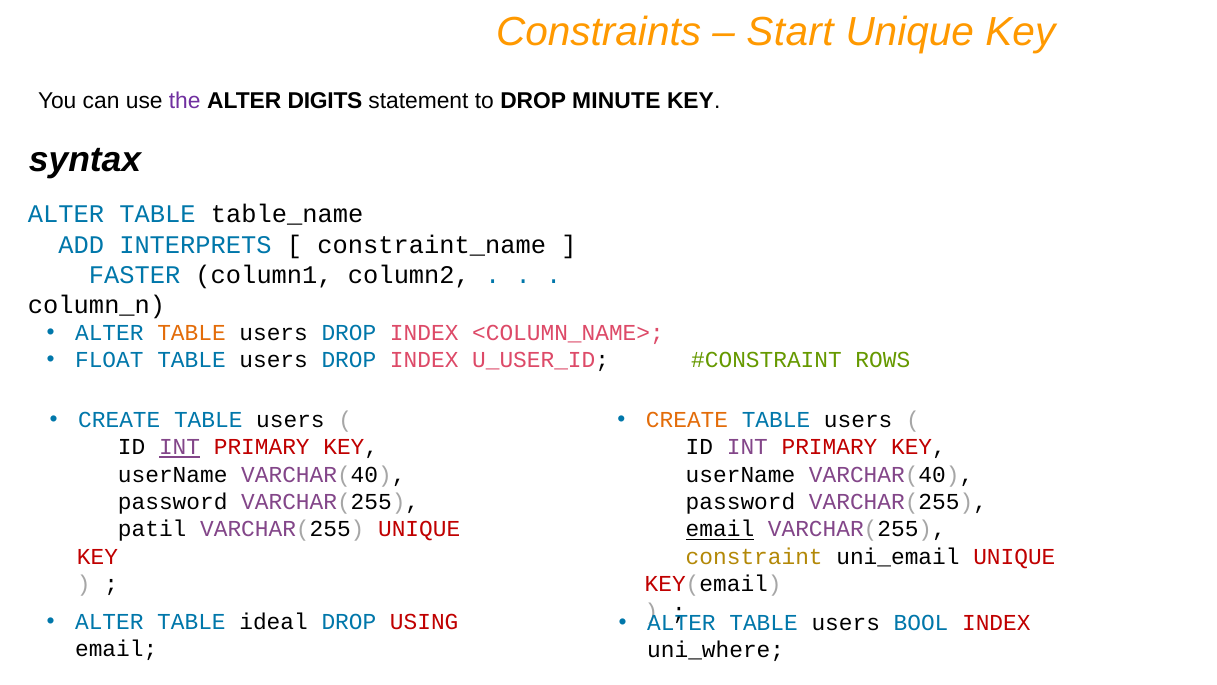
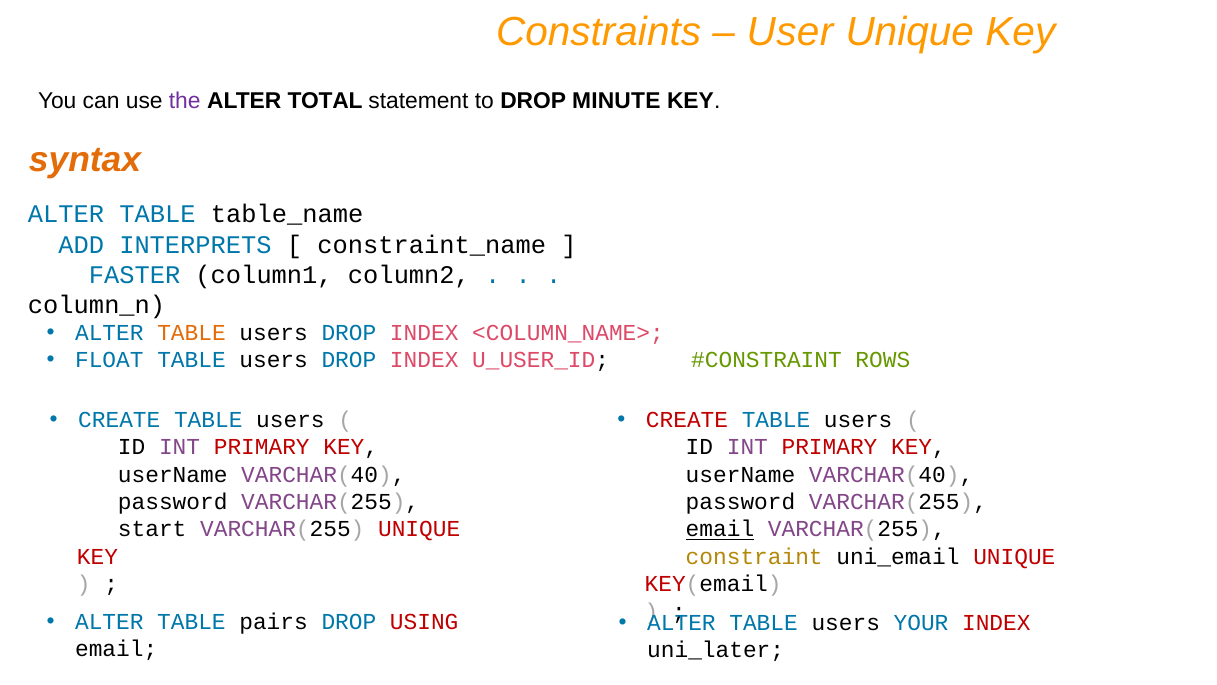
Start: Start -> User
DIGITS: DIGITS -> TOTAL
syntax colour: black -> orange
CREATE at (687, 420) colour: orange -> red
INT at (180, 447) underline: present -> none
patil: patil -> start
ideal: ideal -> pairs
BOOL: BOOL -> YOUR
uni_where: uni_where -> uni_later
